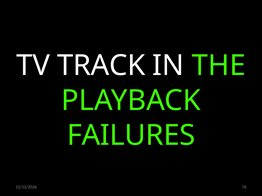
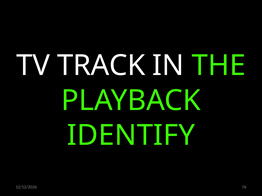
FAILURES: FAILURES -> IDENTIFY
